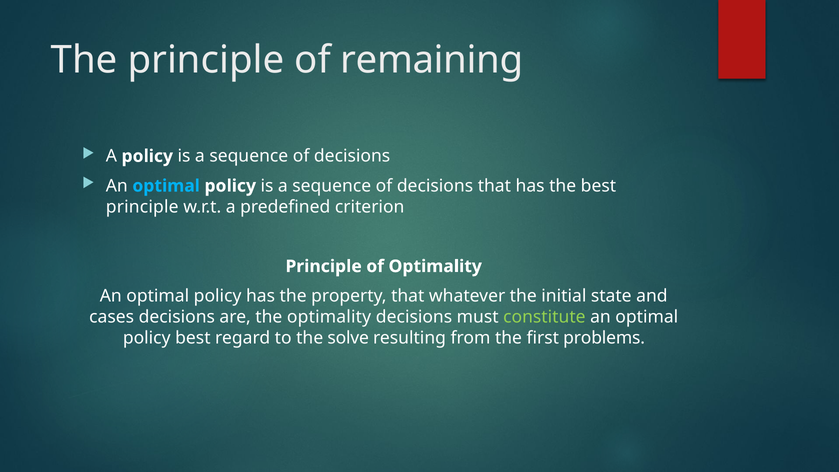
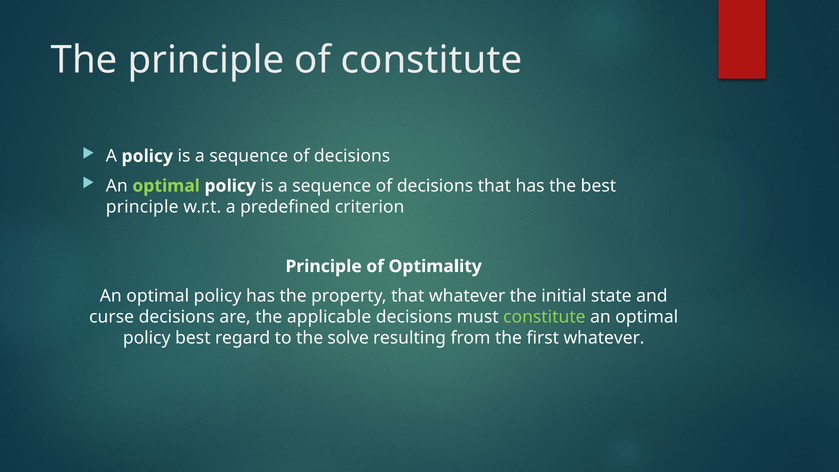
of remaining: remaining -> constitute
optimal at (166, 186) colour: light blue -> light green
cases: cases -> curse
the optimality: optimality -> applicable
first problems: problems -> whatever
